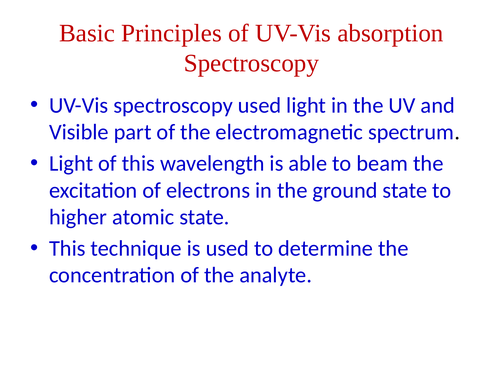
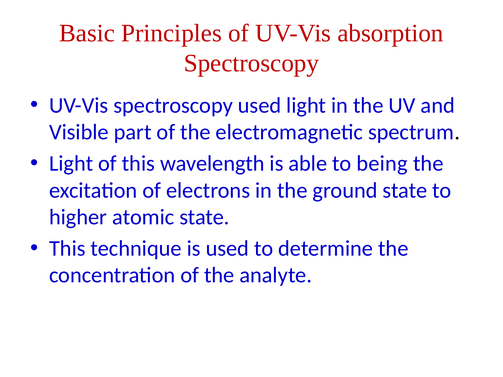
beam: beam -> being
